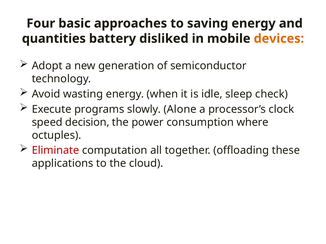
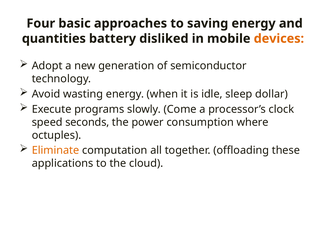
check: check -> dollar
Alone: Alone -> Come
decision: decision -> seconds
Eliminate colour: red -> orange
